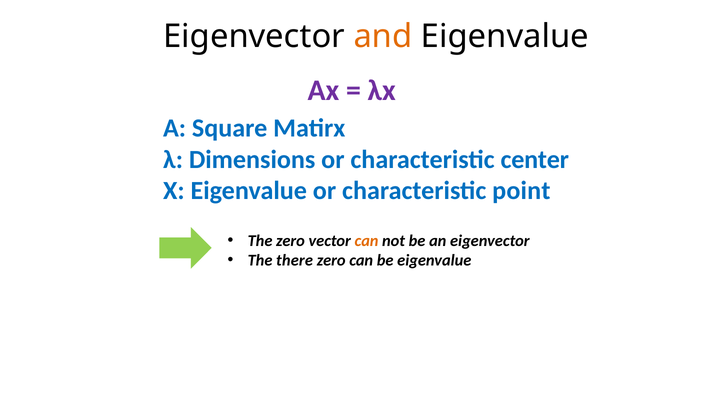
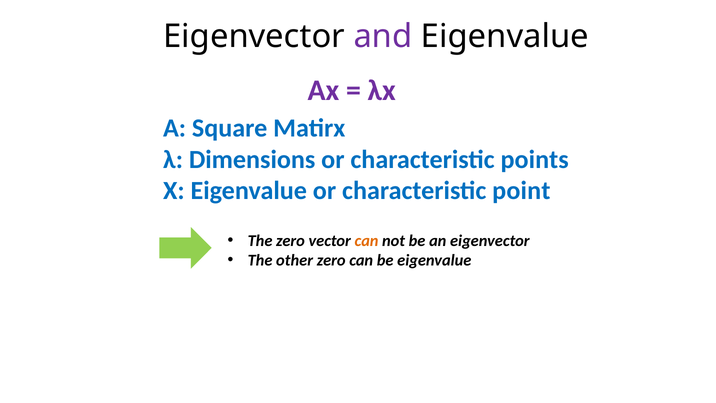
and colour: orange -> purple
center: center -> points
there: there -> other
